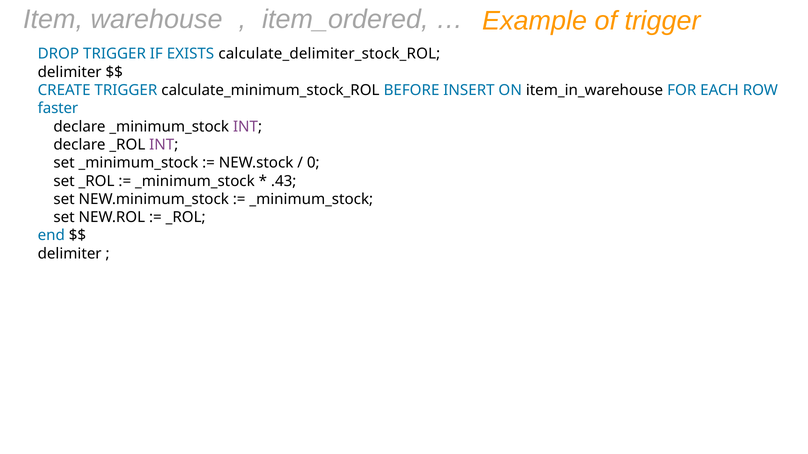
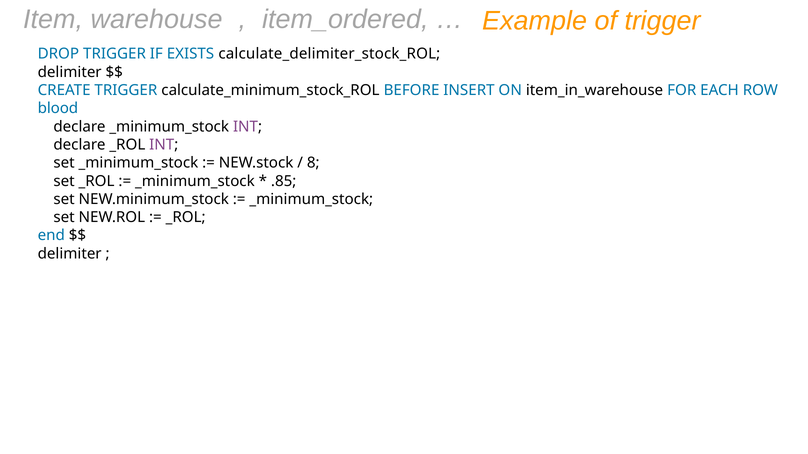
faster: faster -> blood
0: 0 -> 8
.43: .43 -> .85
